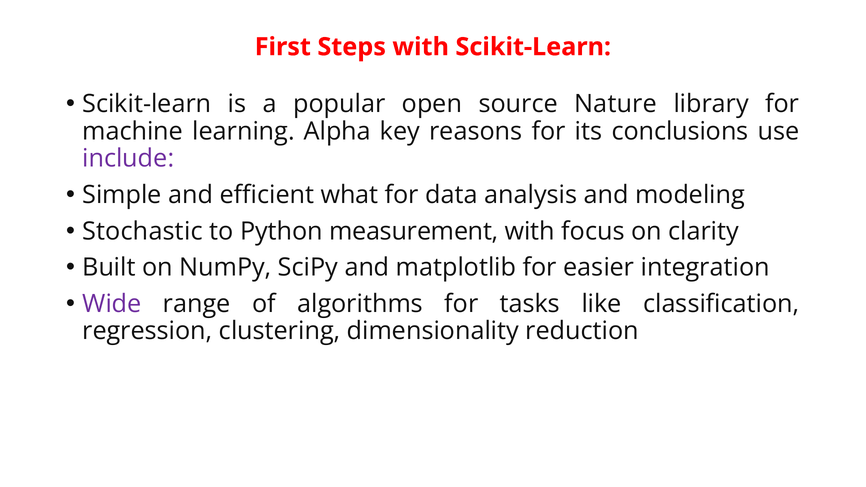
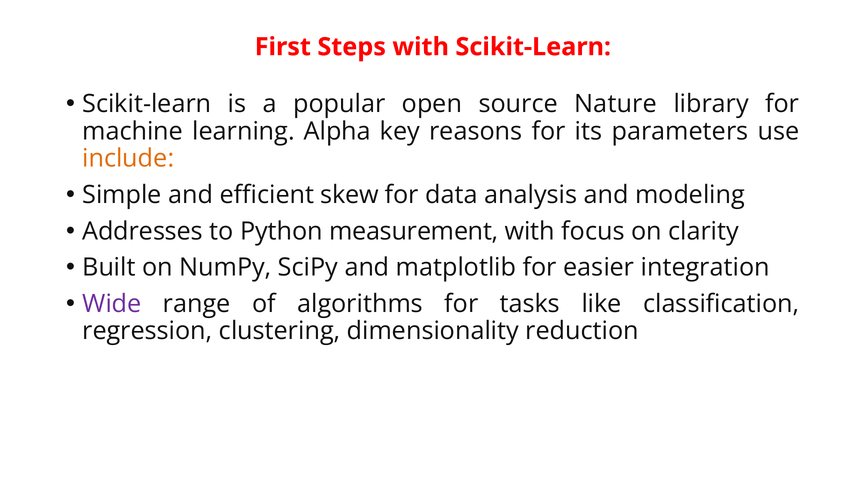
conclusions: conclusions -> parameters
include colour: purple -> orange
what: what -> skew
Stochastic: Stochastic -> Addresses
